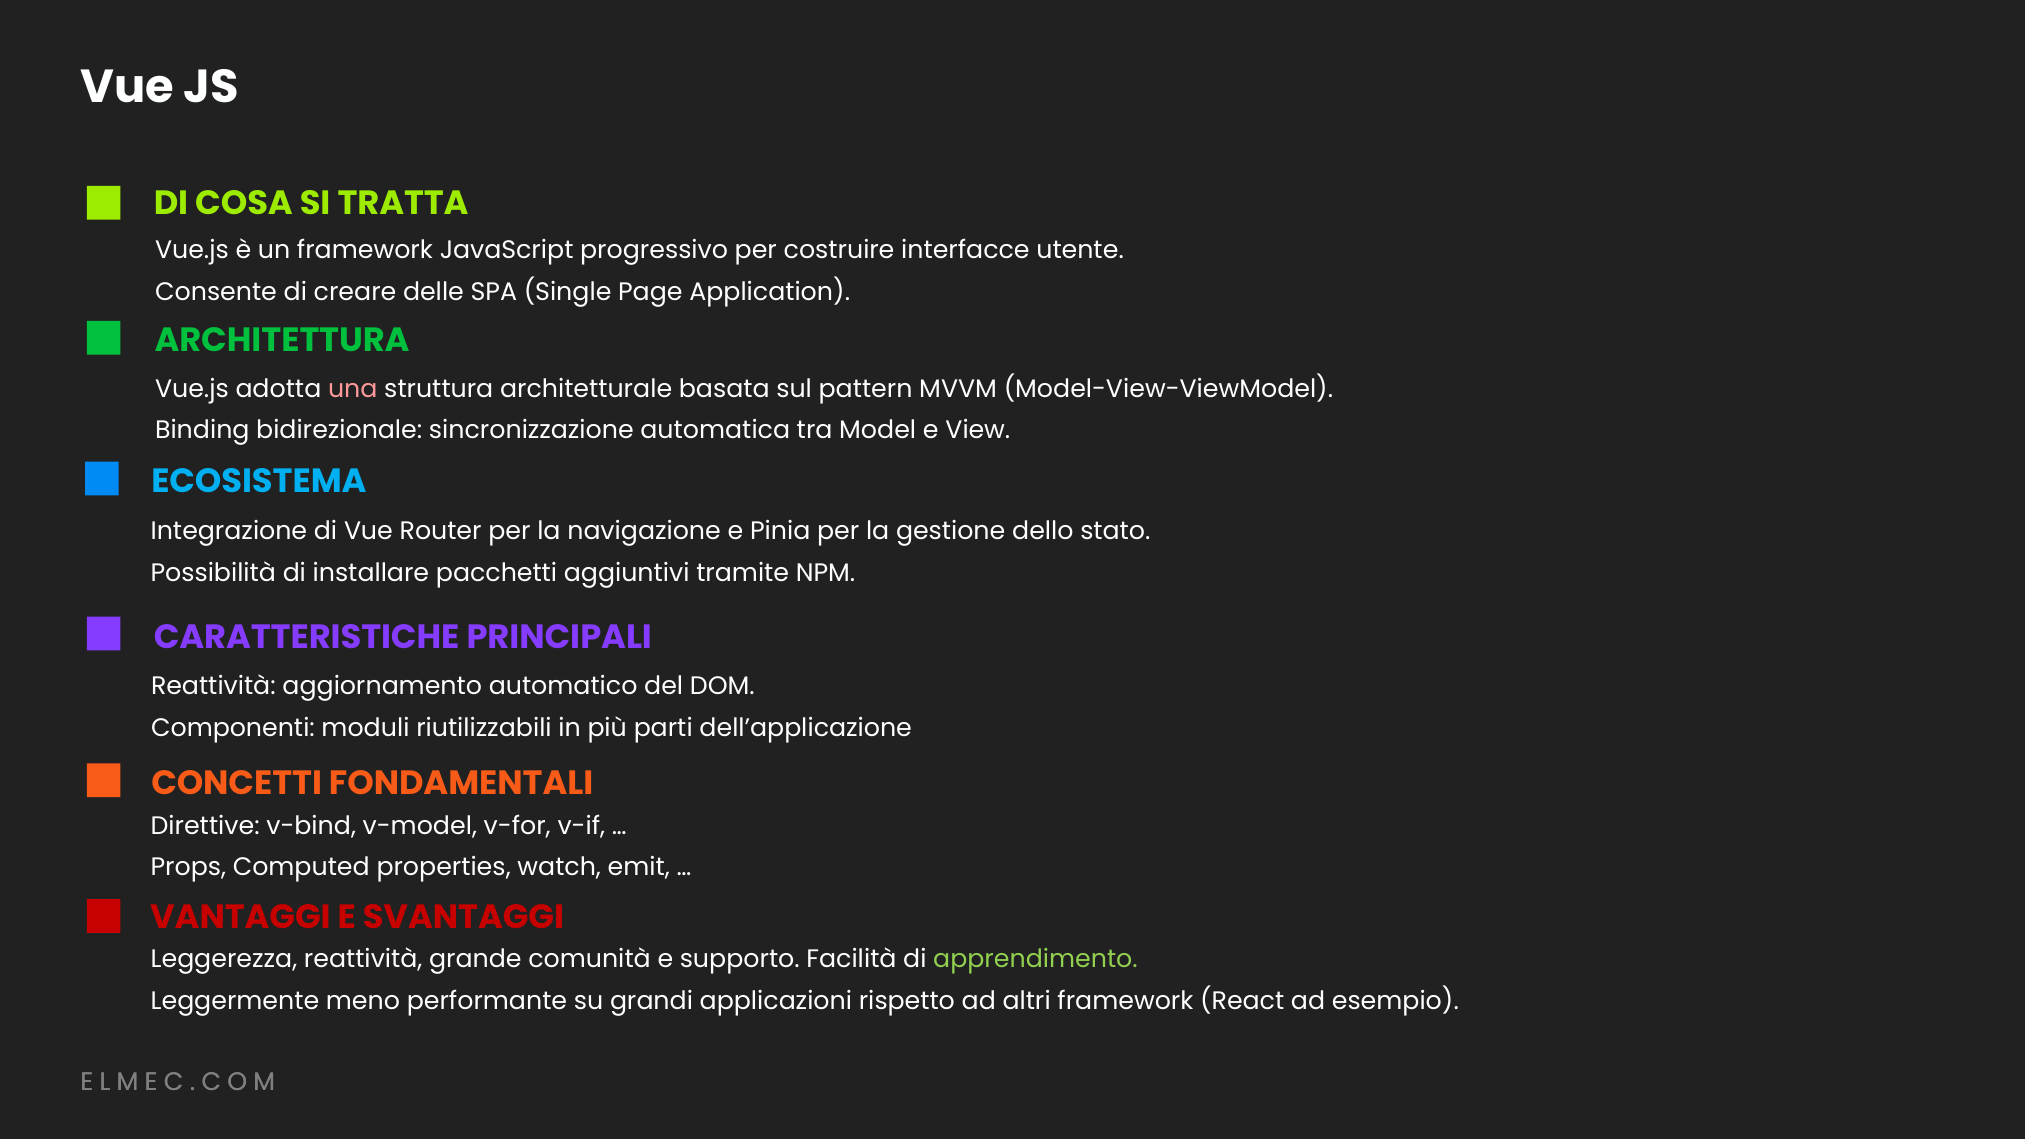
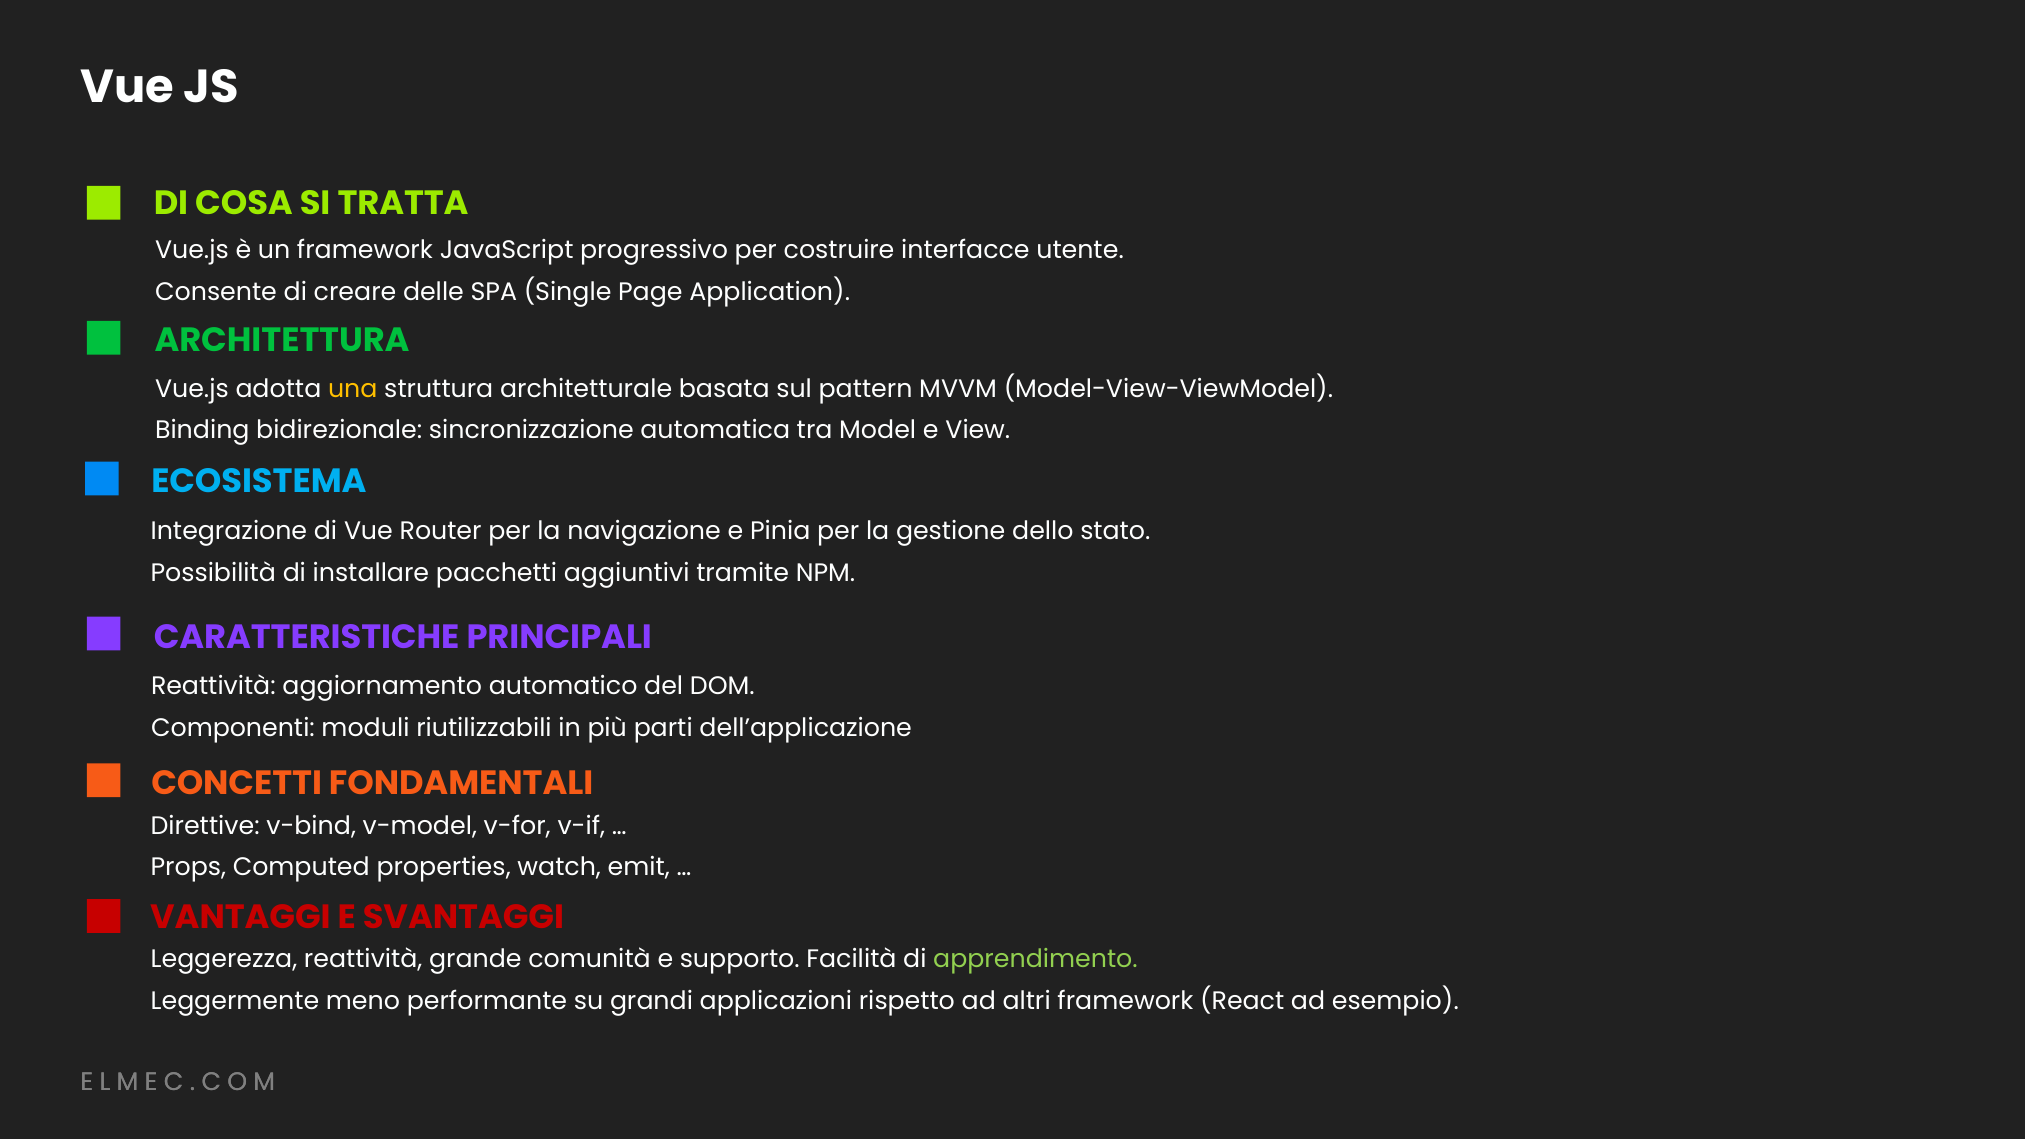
una colour: pink -> yellow
